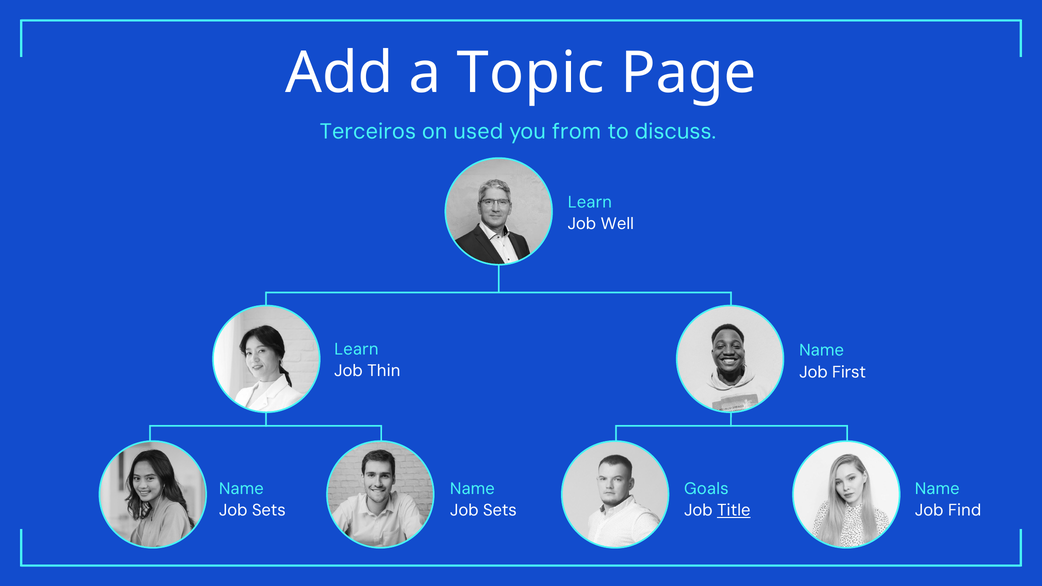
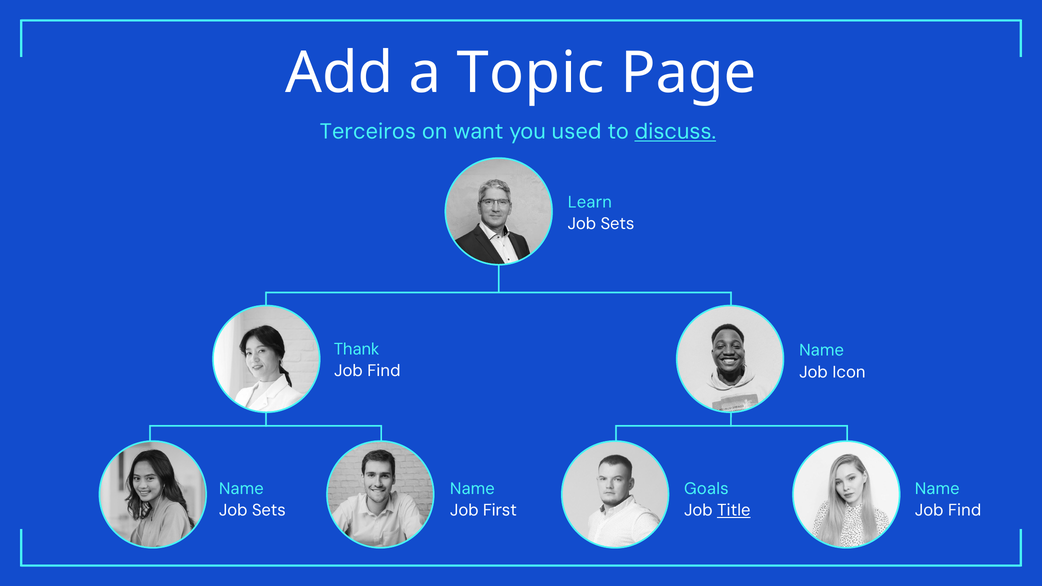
used: used -> want
from: from -> used
discuss underline: none -> present
Well at (617, 224): Well -> Sets
Learn at (356, 349): Learn -> Thank
Thin at (384, 371): Thin -> Find
First: First -> Icon
Sets at (500, 511): Sets -> First
